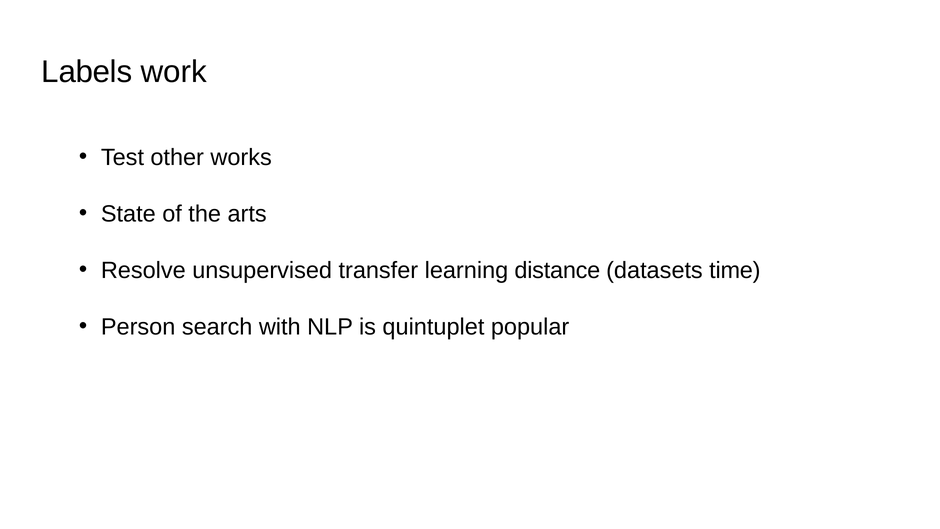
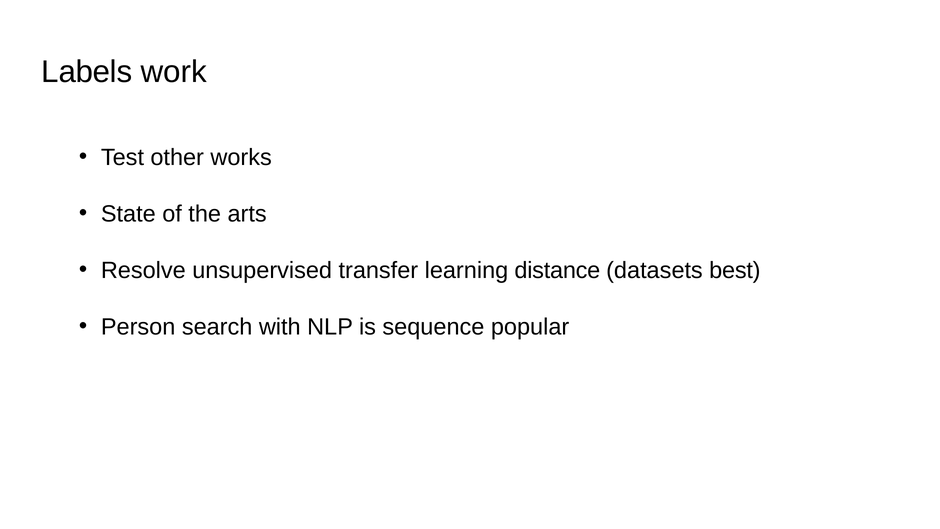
time: time -> best
quintuplet: quintuplet -> sequence
